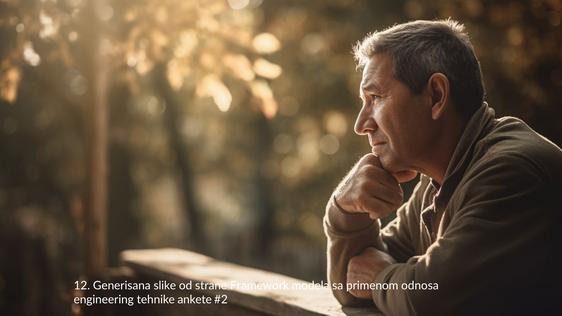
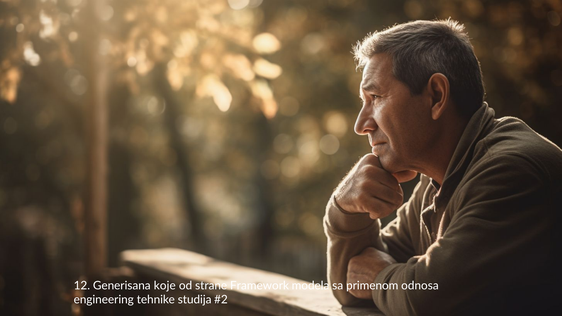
slike: slike -> koje
ankete: ankete -> studija
